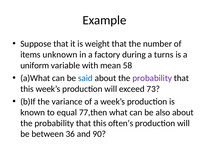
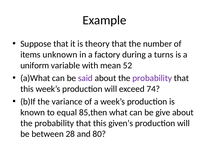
weight: weight -> theory
58: 58 -> 52
said colour: blue -> purple
73: 73 -> 74
77,then: 77,then -> 85,then
also: also -> give
often’s: often’s -> given’s
36: 36 -> 28
90: 90 -> 80
